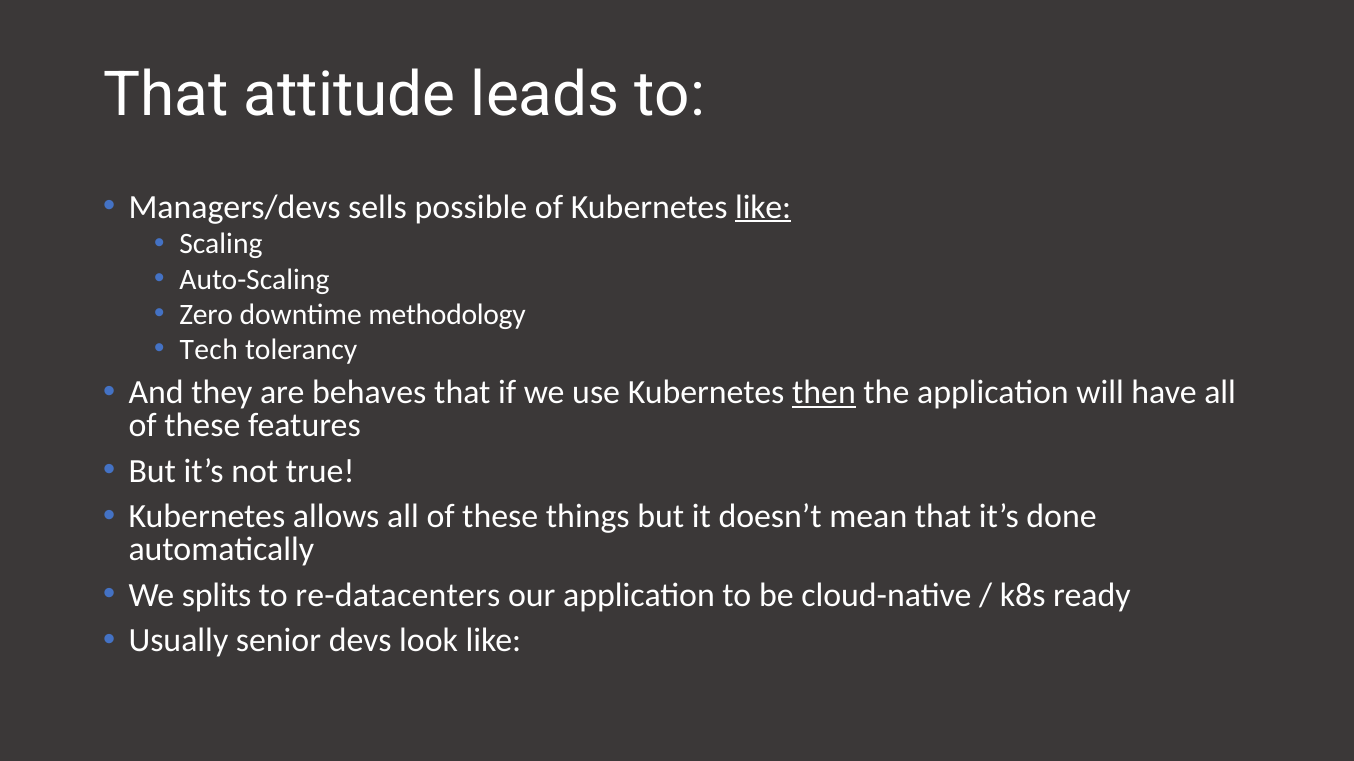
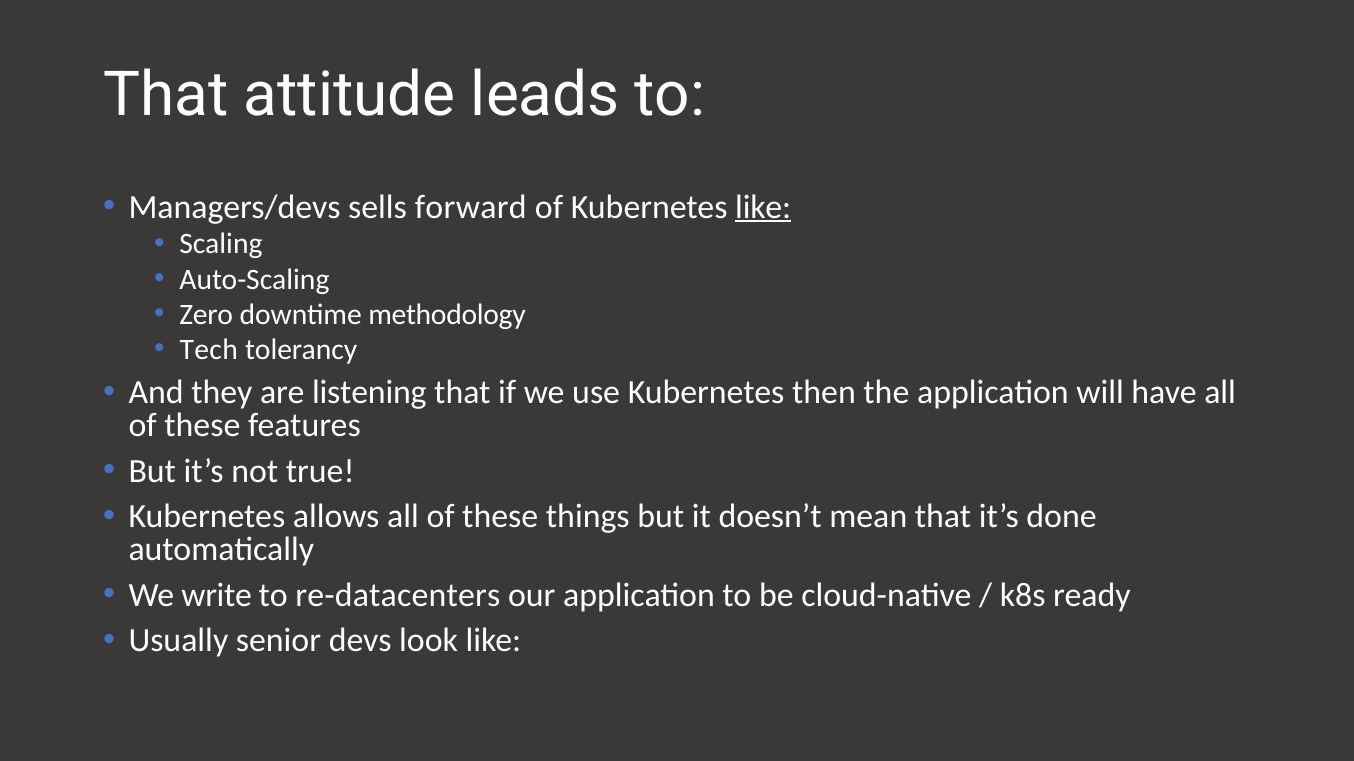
possible: possible -> forward
behaves: behaves -> listening
then underline: present -> none
splits: splits -> write
